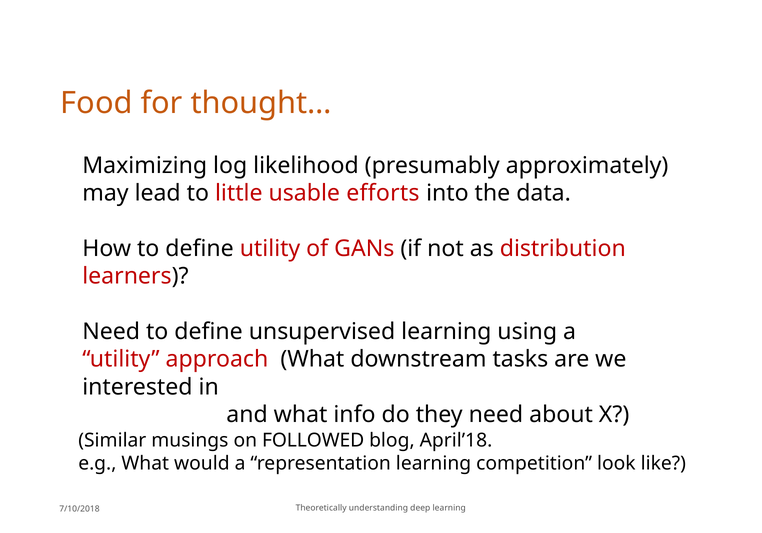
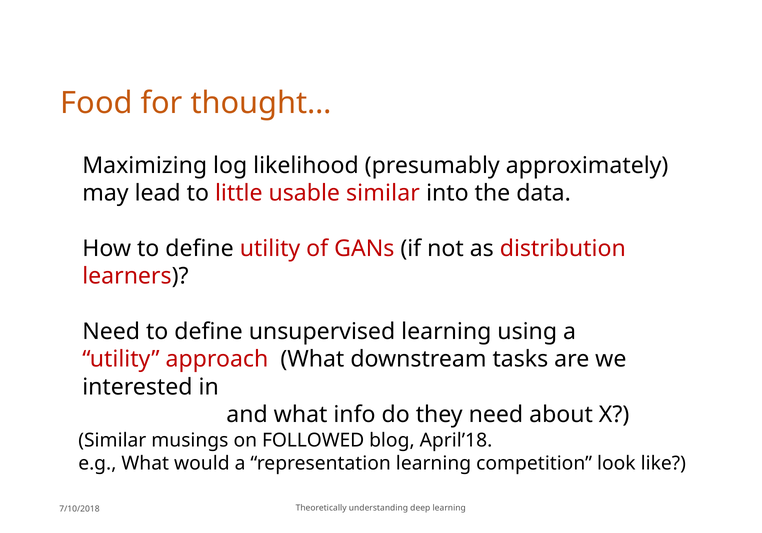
usable efforts: efforts -> similar
